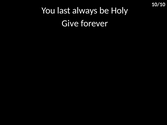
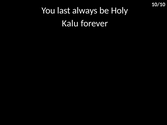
Give: Give -> Kalu
